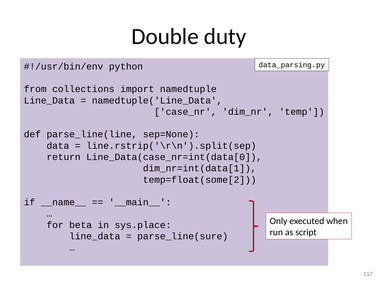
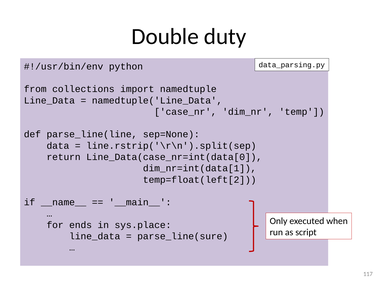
temp=float(some[2: temp=float(some[2 -> temp=float(left[2
beta: beta -> ends
